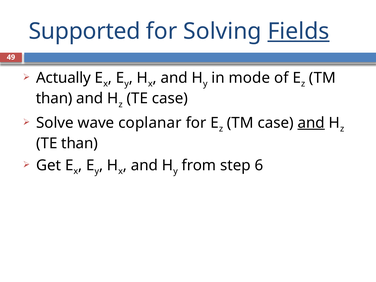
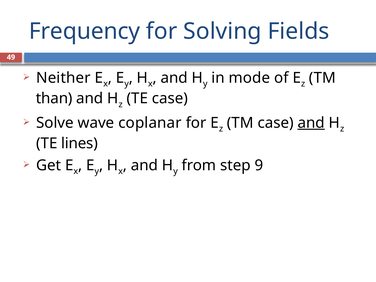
Supported: Supported -> Frequency
Fields underline: present -> none
Actually: Actually -> Neither
TE than: than -> lines
6: 6 -> 9
